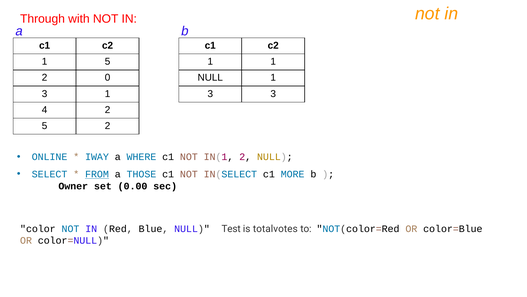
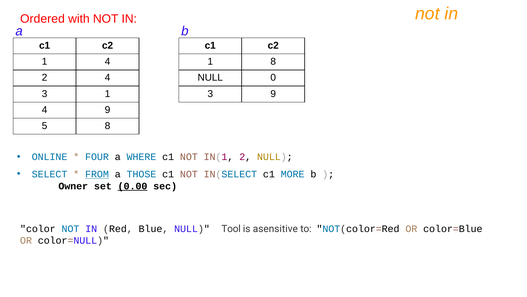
Through: Through -> Ordered
5 at (108, 62): 5 -> 4
1 1: 1 -> 8
2 0: 0 -> 4
NULL 1: 1 -> 0
3 3: 3 -> 9
4 2: 2 -> 9
2 at (108, 126): 2 -> 8
IWAY: IWAY -> FOUR
0.00 underline: none -> present
Test: Test -> Tool
totalvotes: totalvotes -> asensitive
